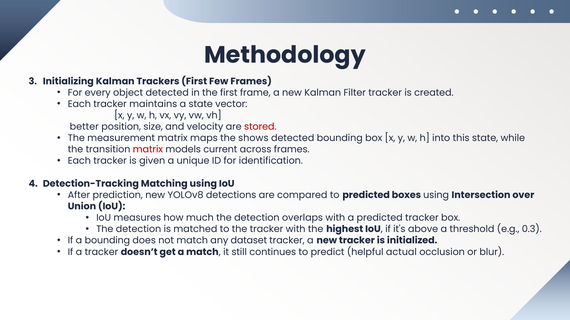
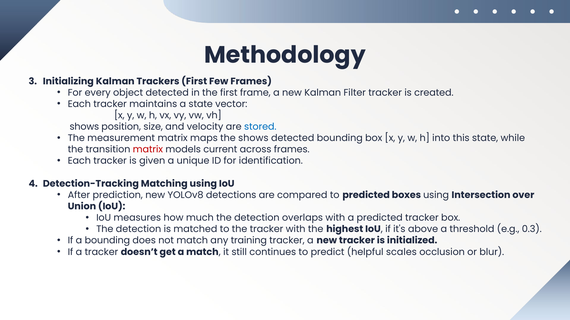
better at (84, 127): better -> shows
stored colour: red -> blue
dataset: dataset -> training
actual: actual -> scales
